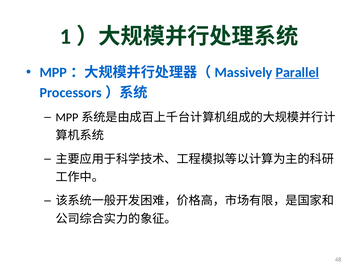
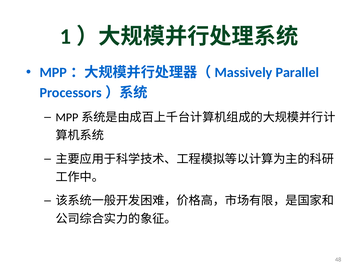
Parallel underline: present -> none
